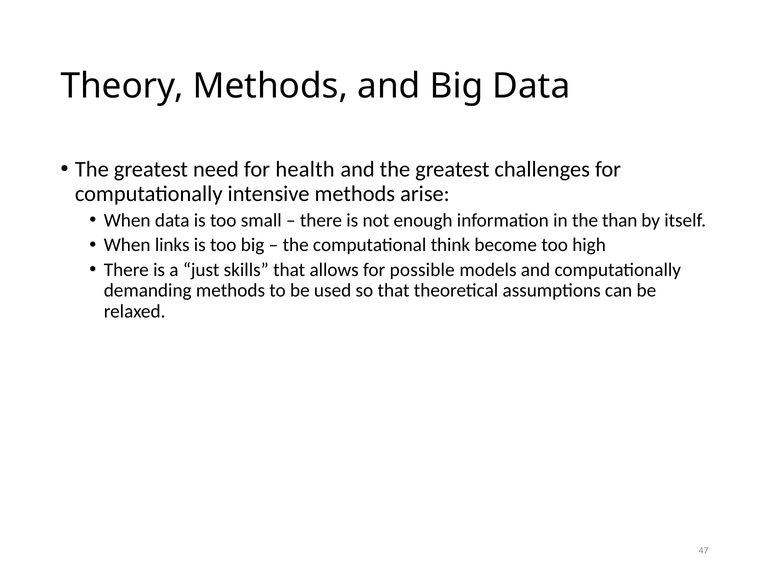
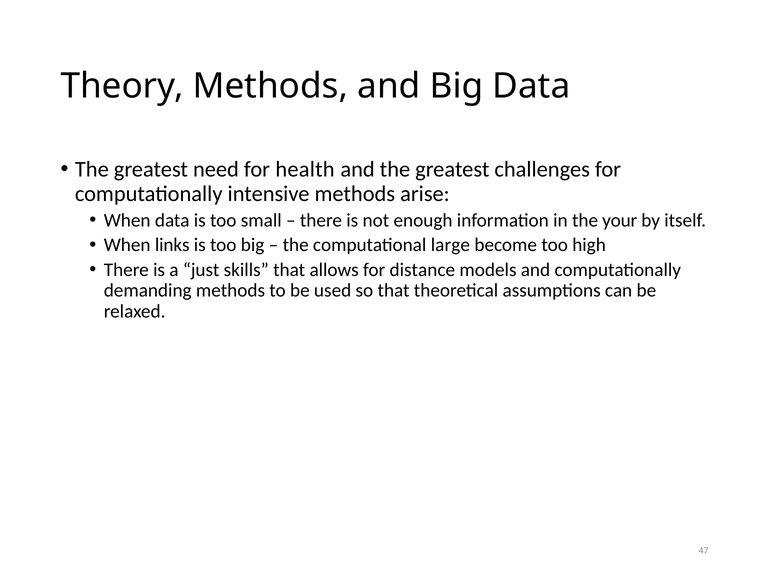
than: than -> your
think: think -> large
possible: possible -> distance
